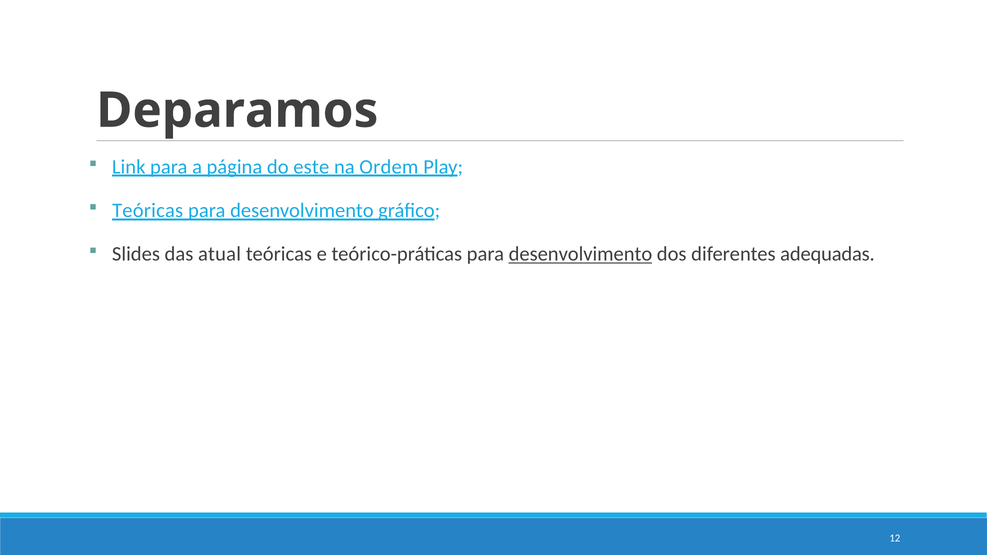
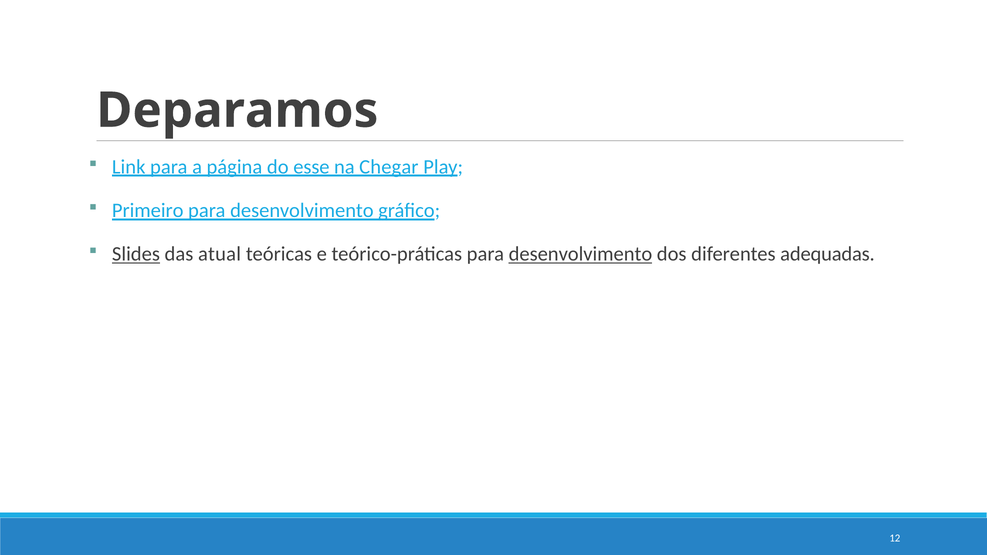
este: este -> esse
Ordem: Ordem -> Chegar
Teóricas at (148, 211): Teóricas -> Primeiro
Slides underline: none -> present
